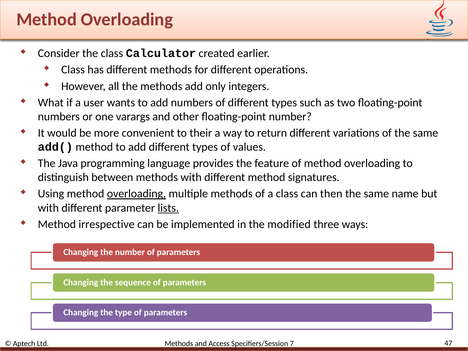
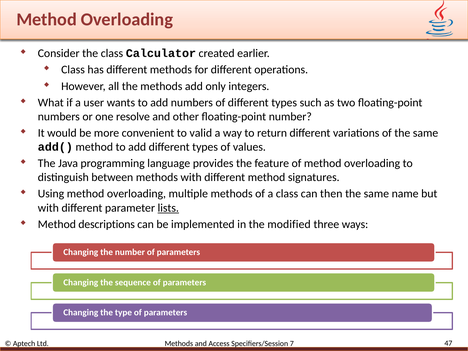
varargs: varargs -> resolve
their: their -> valid
overloading at (136, 194) underline: present -> none
irrespective: irrespective -> descriptions
